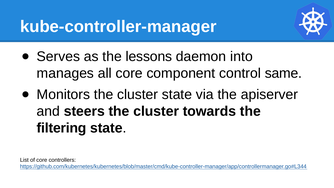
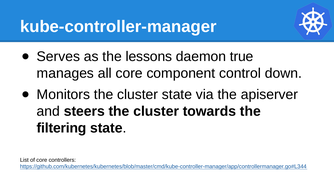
into: into -> true
same: same -> down
